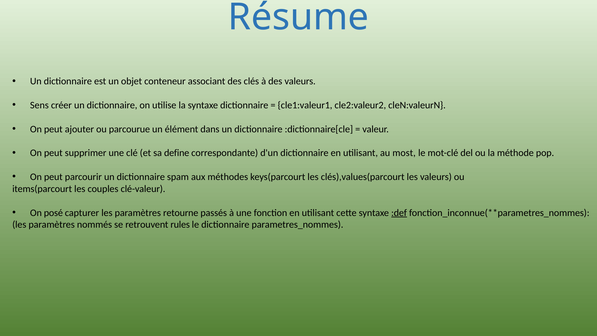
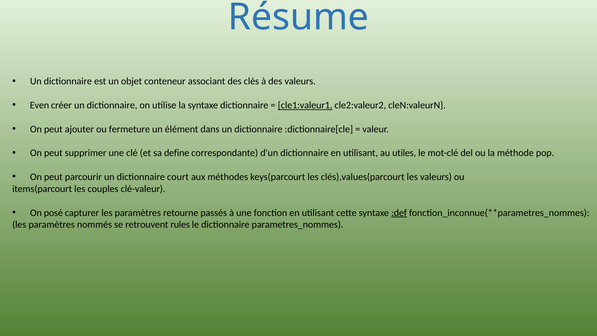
Sens: Sens -> Even
cle1:valeur1 underline: none -> present
parcourue: parcourue -> fermeture
most: most -> utiles
spam: spam -> court
